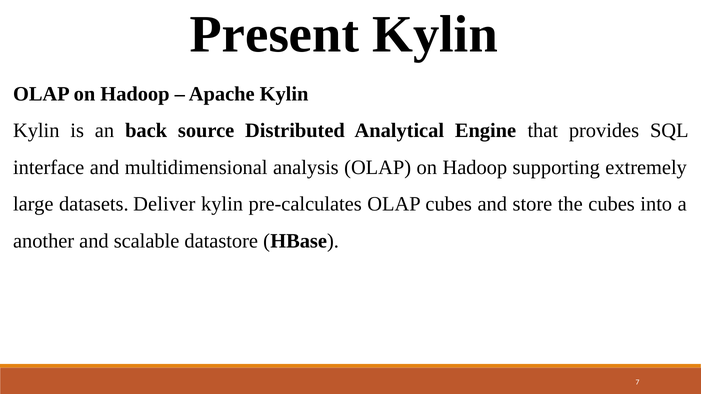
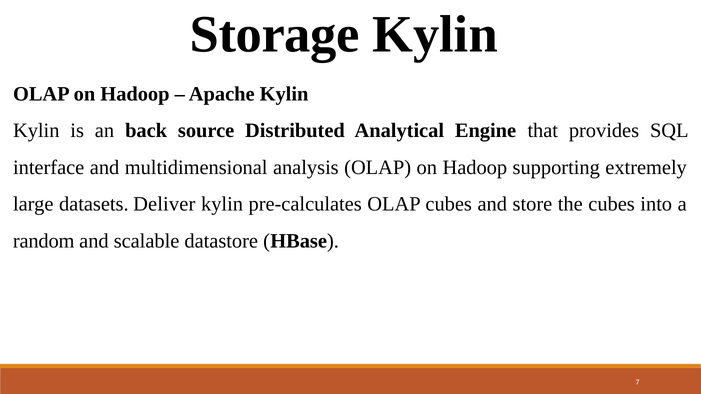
Present: Present -> Storage
another: another -> random
